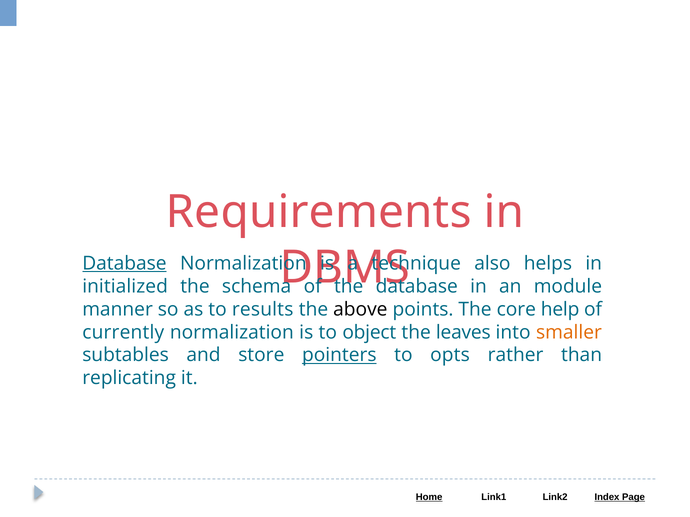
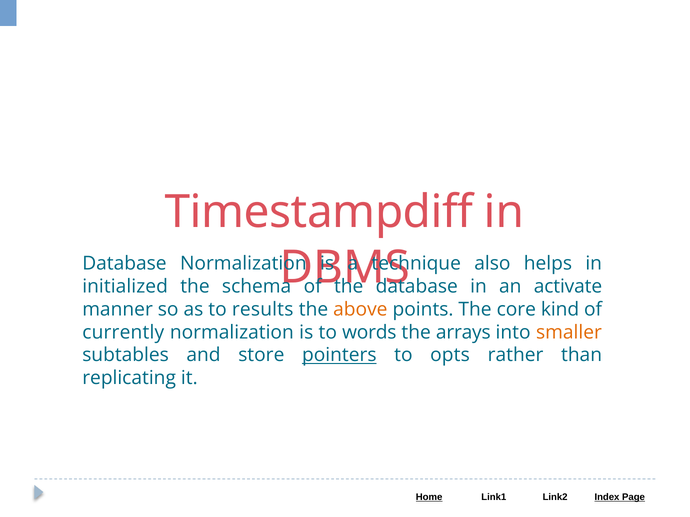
Requirements: Requirements -> Timestampdiff
Database at (124, 263) underline: present -> none
module: module -> activate
above colour: black -> orange
help: help -> kind
object: object -> words
leaves: leaves -> arrays
